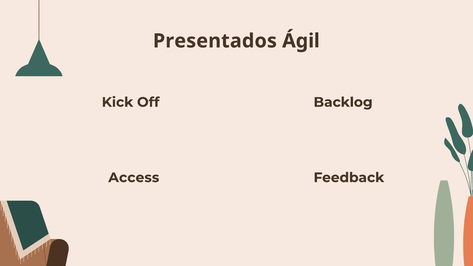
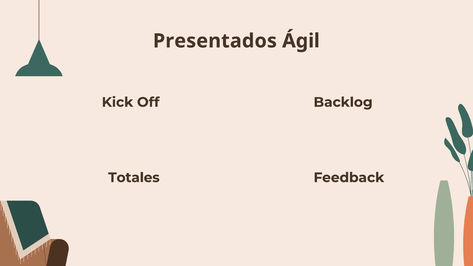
Access: Access -> Totales
